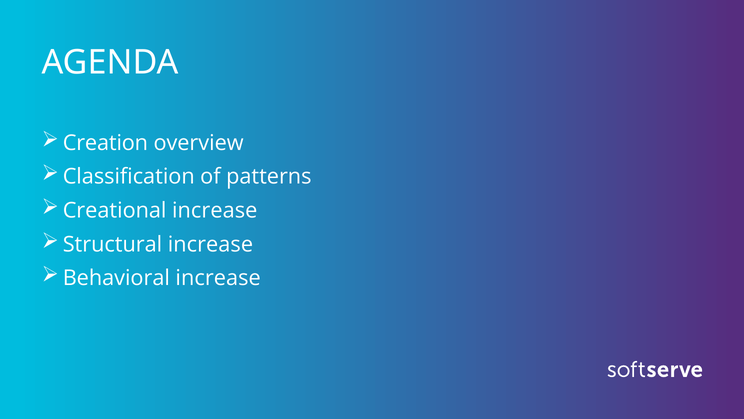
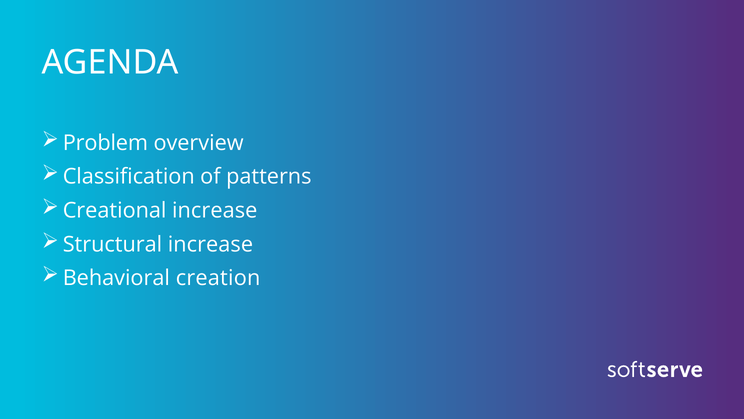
Creation: Creation -> Problem
Behavioral increase: increase -> creation
